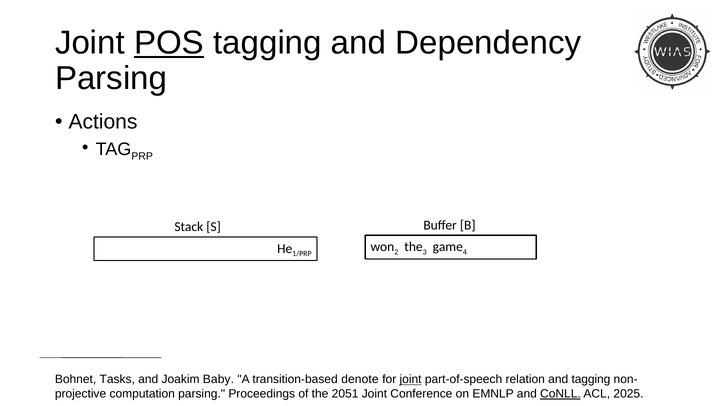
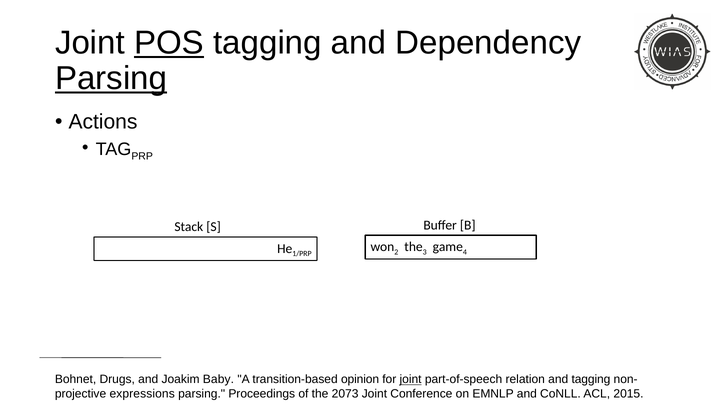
Parsing at (111, 79) underline: none -> present
Tasks: Tasks -> Drugs
denote: denote -> opinion
computation: computation -> expressions
2051: 2051 -> 2073
CoNLL underline: present -> none
2025: 2025 -> 2015
